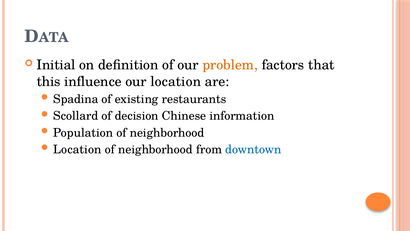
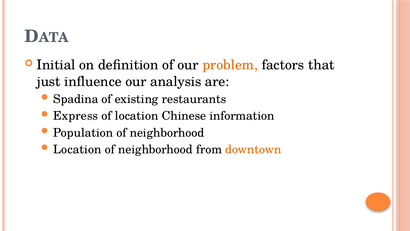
this: this -> just
our location: location -> analysis
Scollard: Scollard -> Express
of decision: decision -> location
downtown colour: blue -> orange
